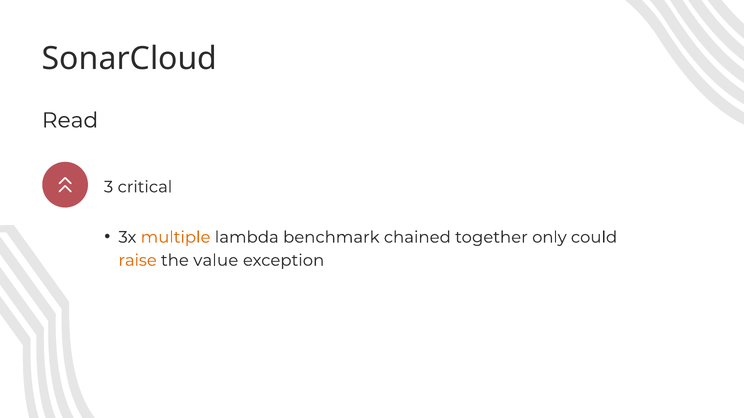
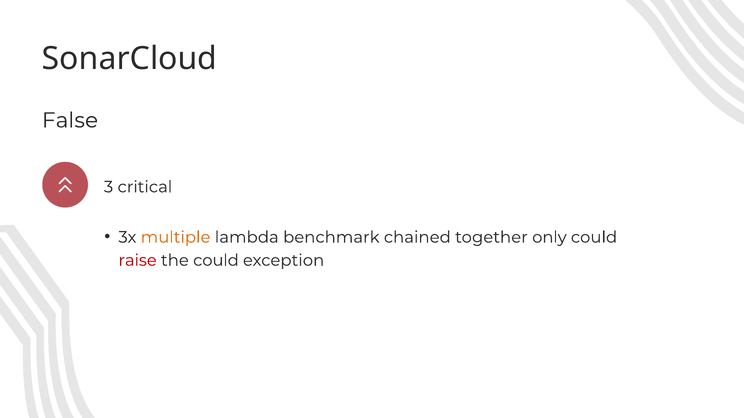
Read: Read -> False
raise colour: orange -> red
the value: value -> could
